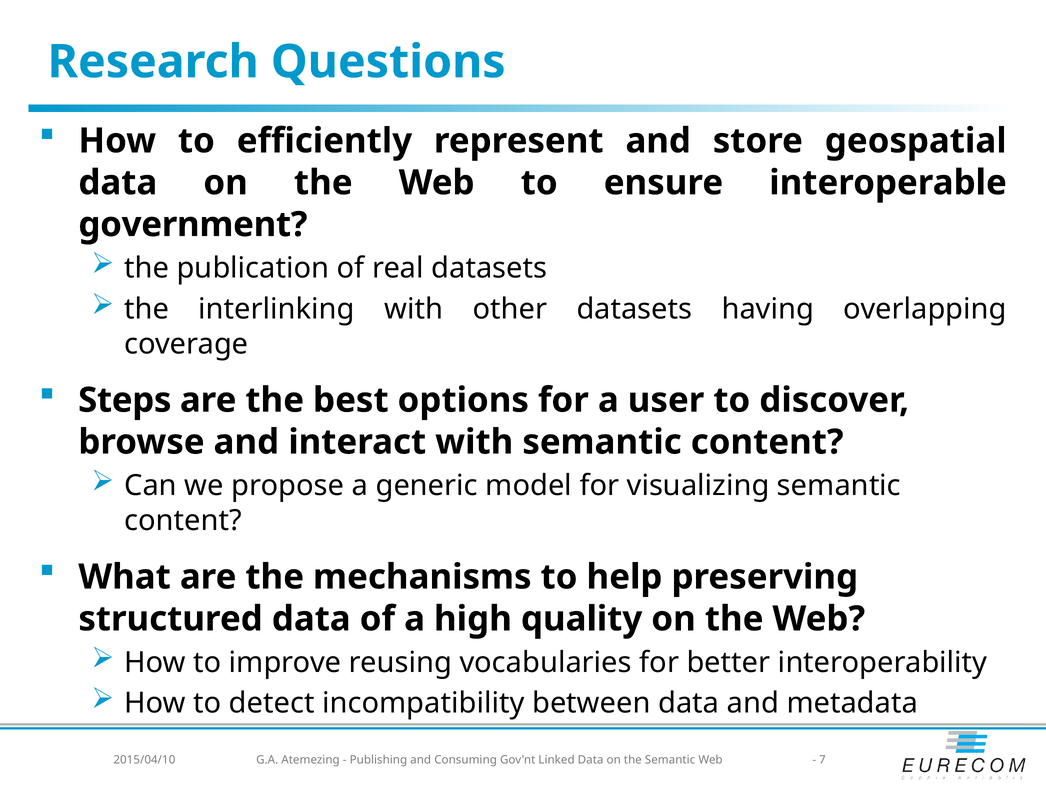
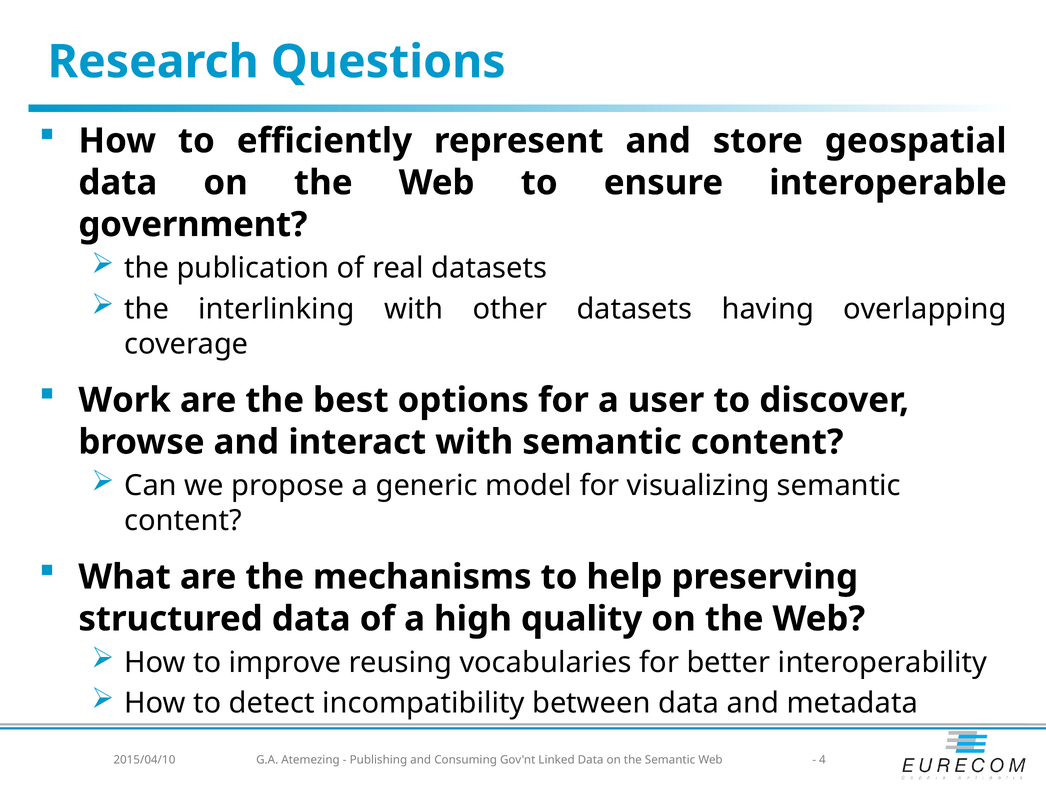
Steps: Steps -> Work
7: 7 -> 4
